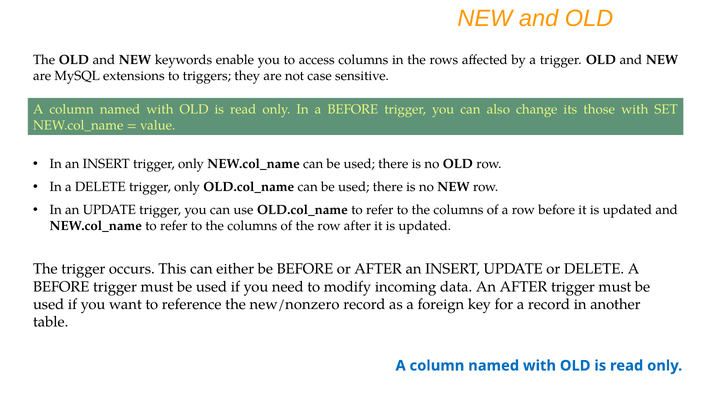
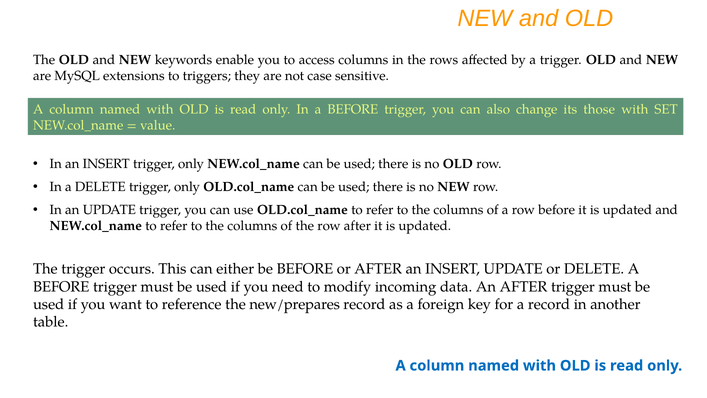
new/nonzero: new/nonzero -> new/prepares
